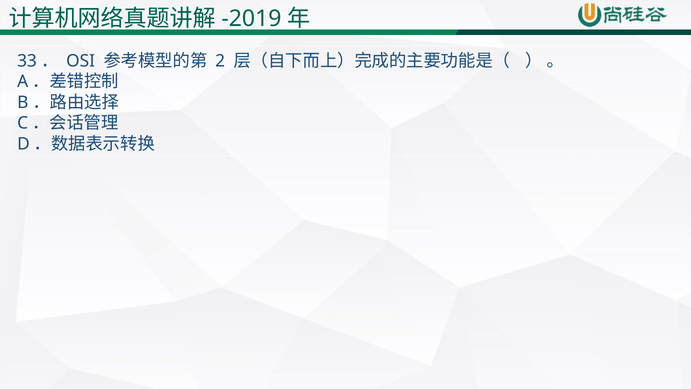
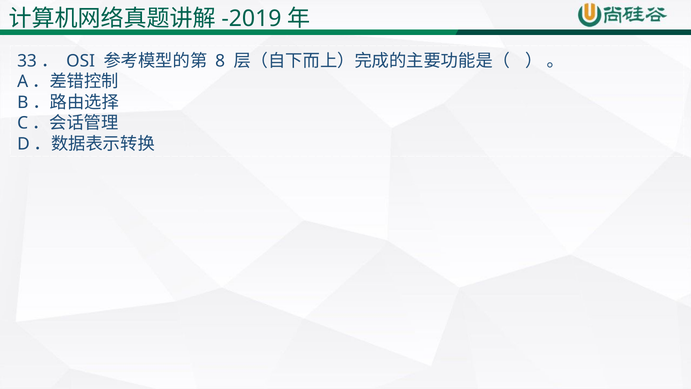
2: 2 -> 8
